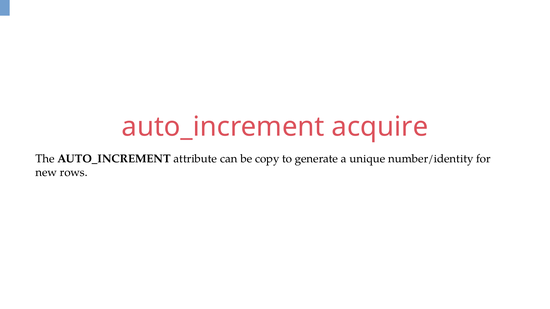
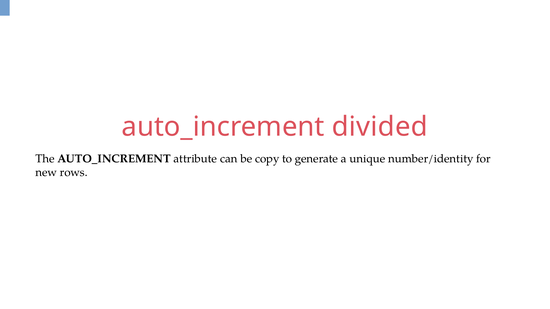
acquire: acquire -> divided
